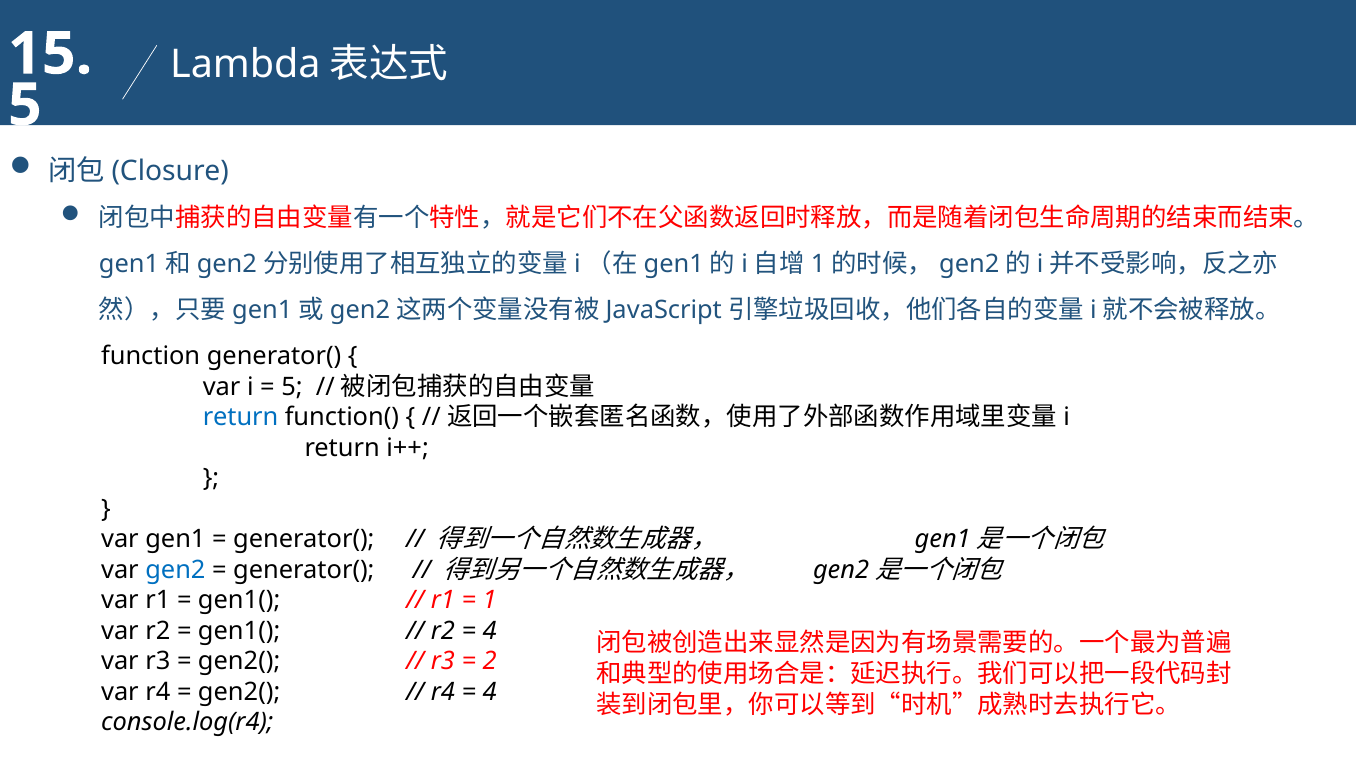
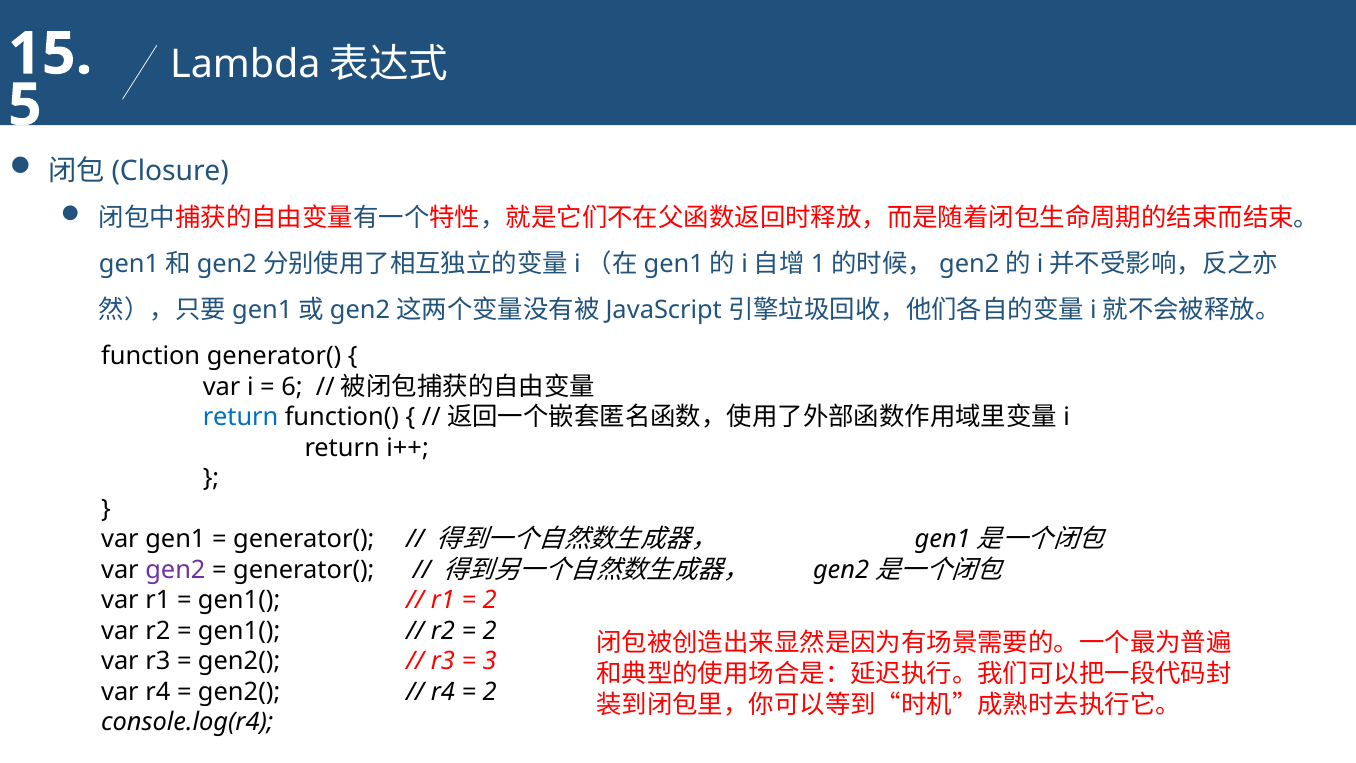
5 at (292, 387): 5 -> 6
gen2 colour: blue -> purple
1 at (490, 600): 1 -> 2
4 at (490, 631): 4 -> 2
2: 2 -> 3
4 at (490, 692): 4 -> 2
